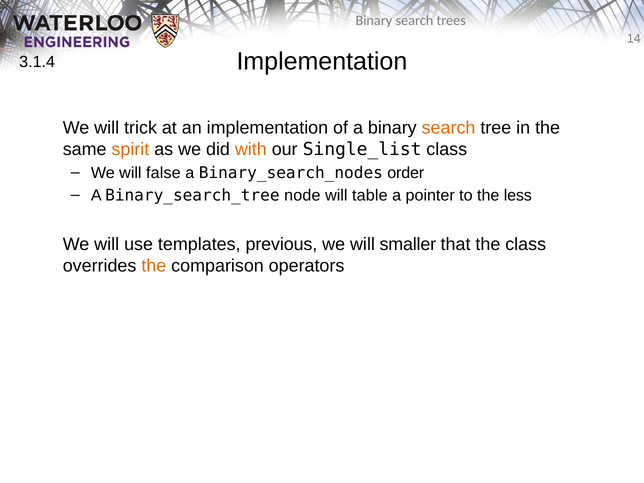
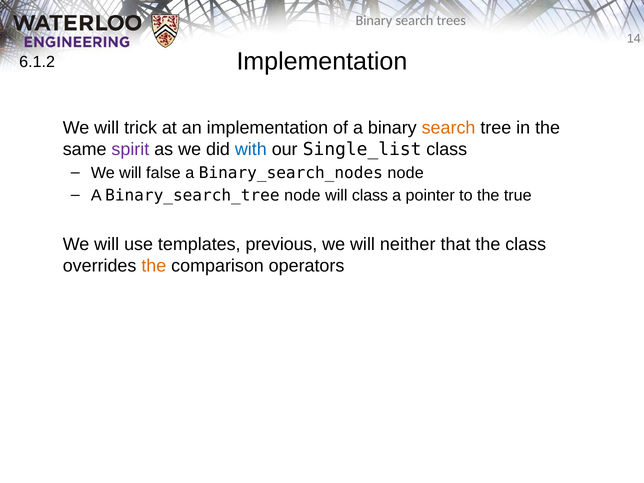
3.1.4: 3.1.4 -> 6.1.2
spirit colour: orange -> purple
with colour: orange -> blue
Binary_search_nodes order: order -> node
will table: table -> class
less: less -> true
smaller: smaller -> neither
